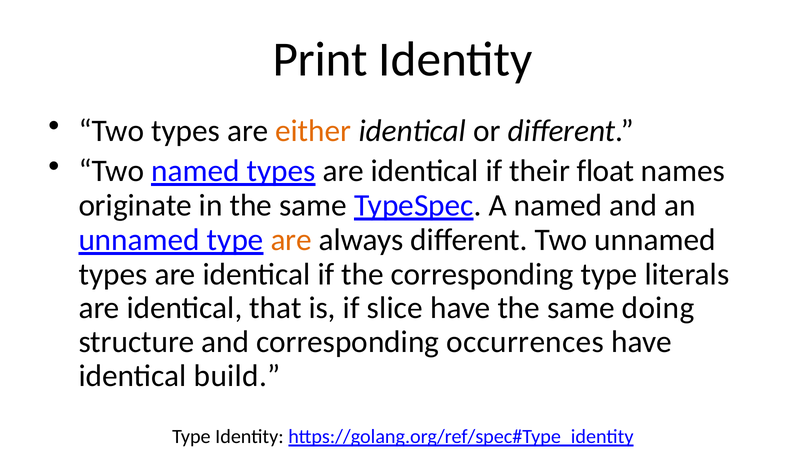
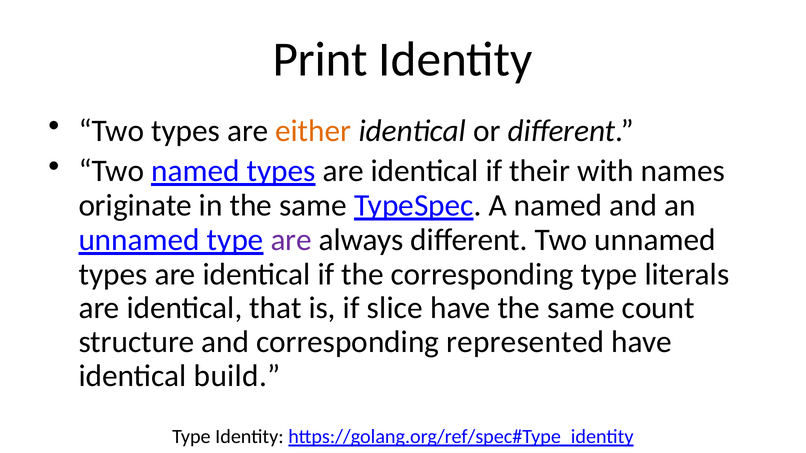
float: float -> with
are at (291, 240) colour: orange -> purple
doing: doing -> count
occurrences: occurrences -> represented
